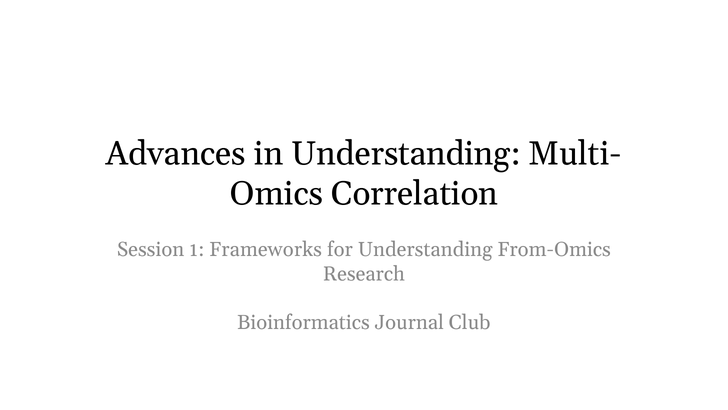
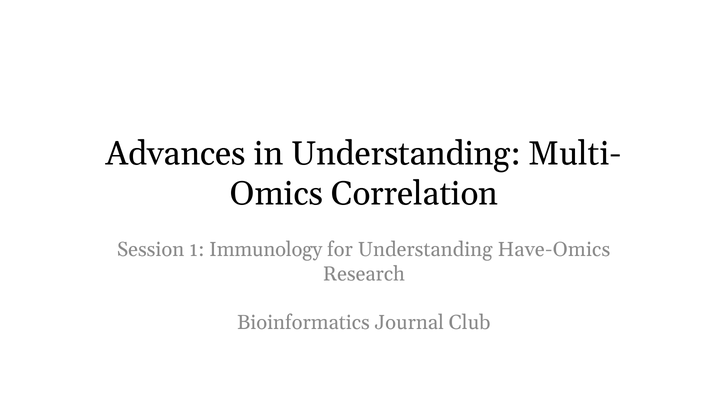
Frameworks: Frameworks -> Immunology
From-Omics: From-Omics -> Have-Omics
